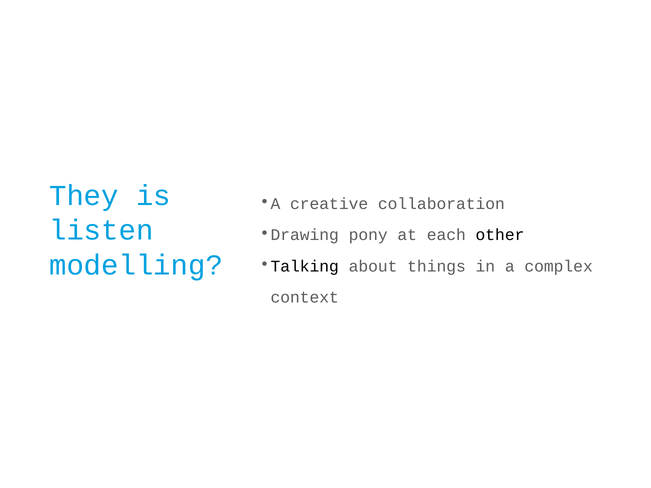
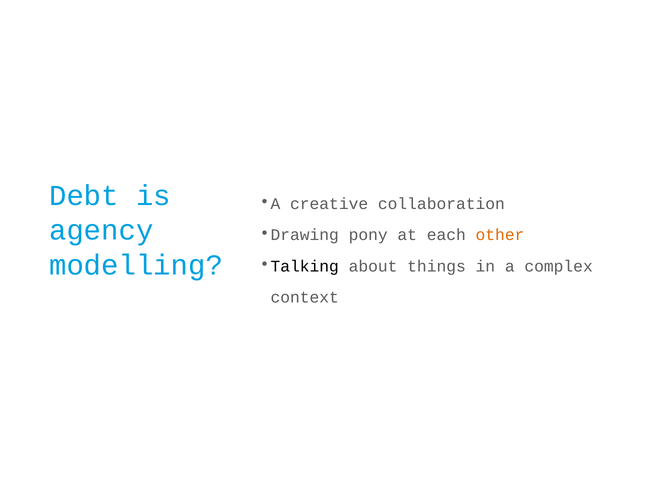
They: They -> Debt
listen: listen -> agency
other colour: black -> orange
